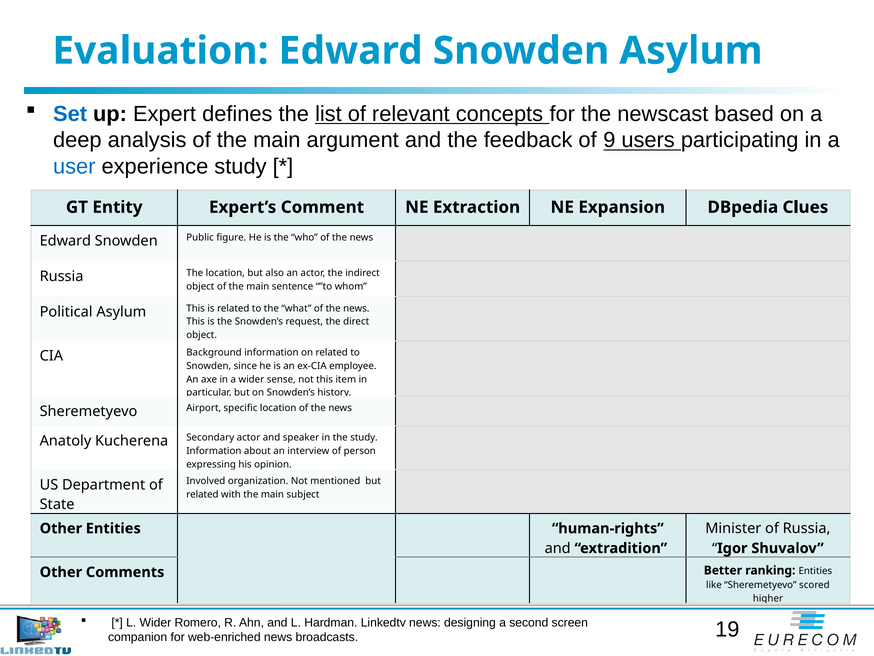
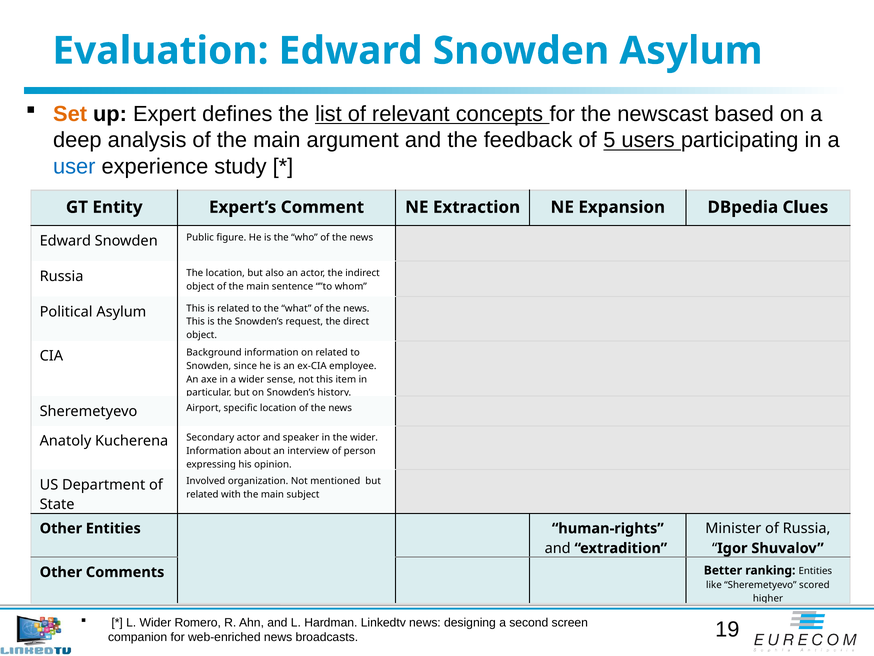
Set colour: blue -> orange
9: 9 -> 5
the study: study -> wider
